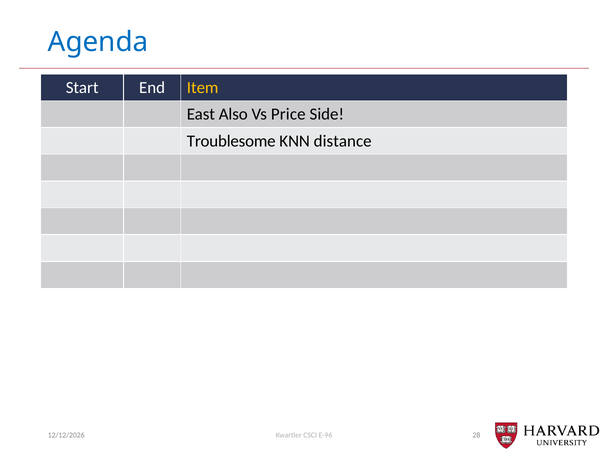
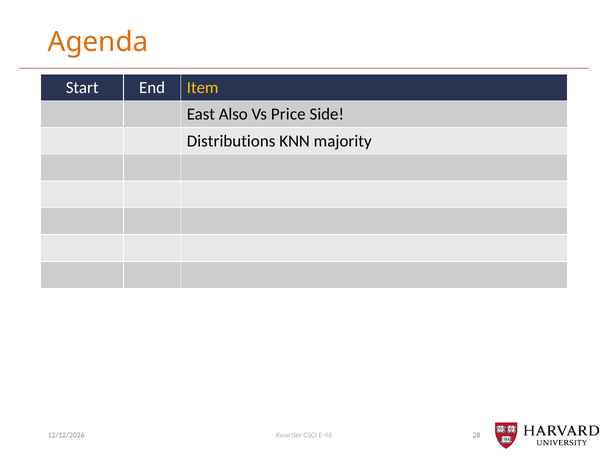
Agenda colour: blue -> orange
Troublesome: Troublesome -> Distributions
distance: distance -> majority
